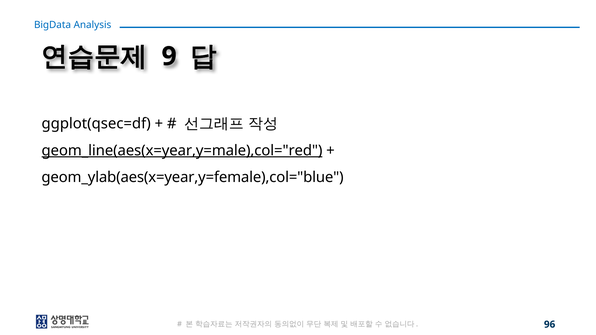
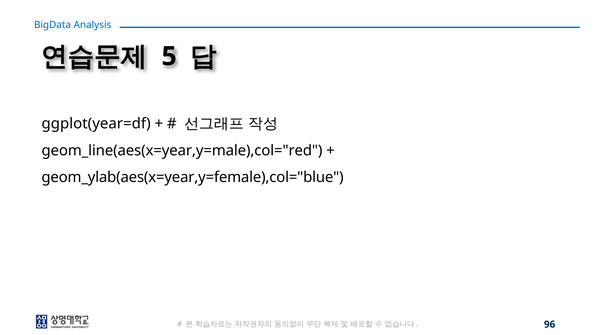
9: 9 -> 5
ggplot(qsec=df: ggplot(qsec=df -> ggplot(year=df
geom_line(aes(x=year,y=male),col="red underline: present -> none
